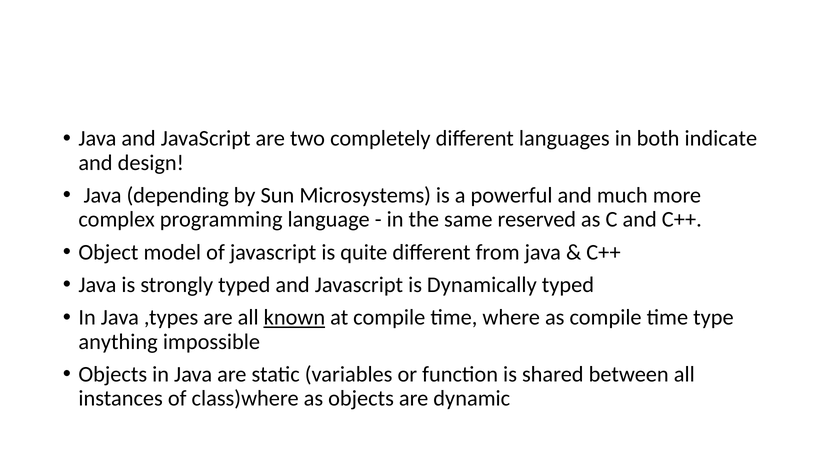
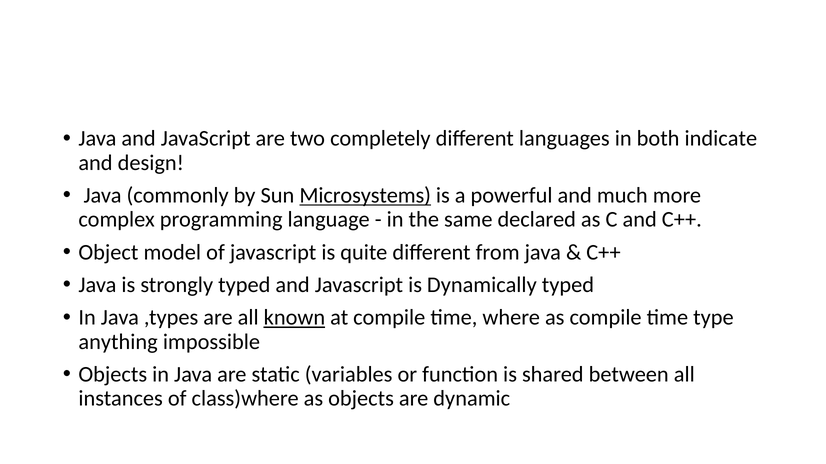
depending: depending -> commonly
Microsystems underline: none -> present
reserved: reserved -> declared
